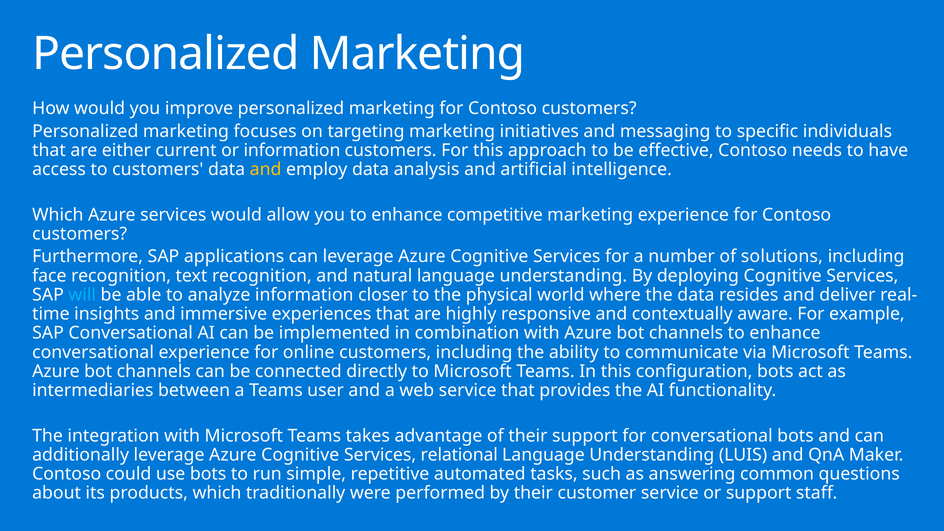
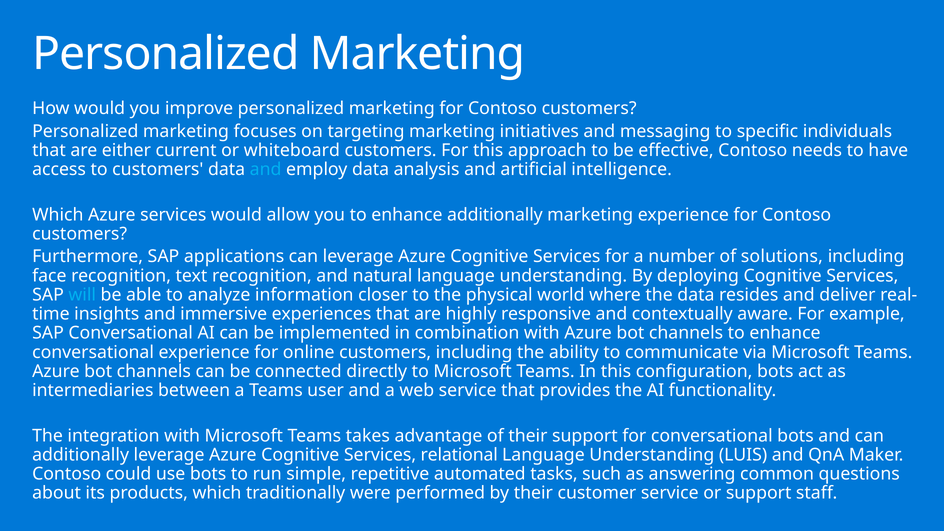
or information: information -> whiteboard
and at (266, 170) colour: yellow -> light blue
enhance competitive: competitive -> additionally
